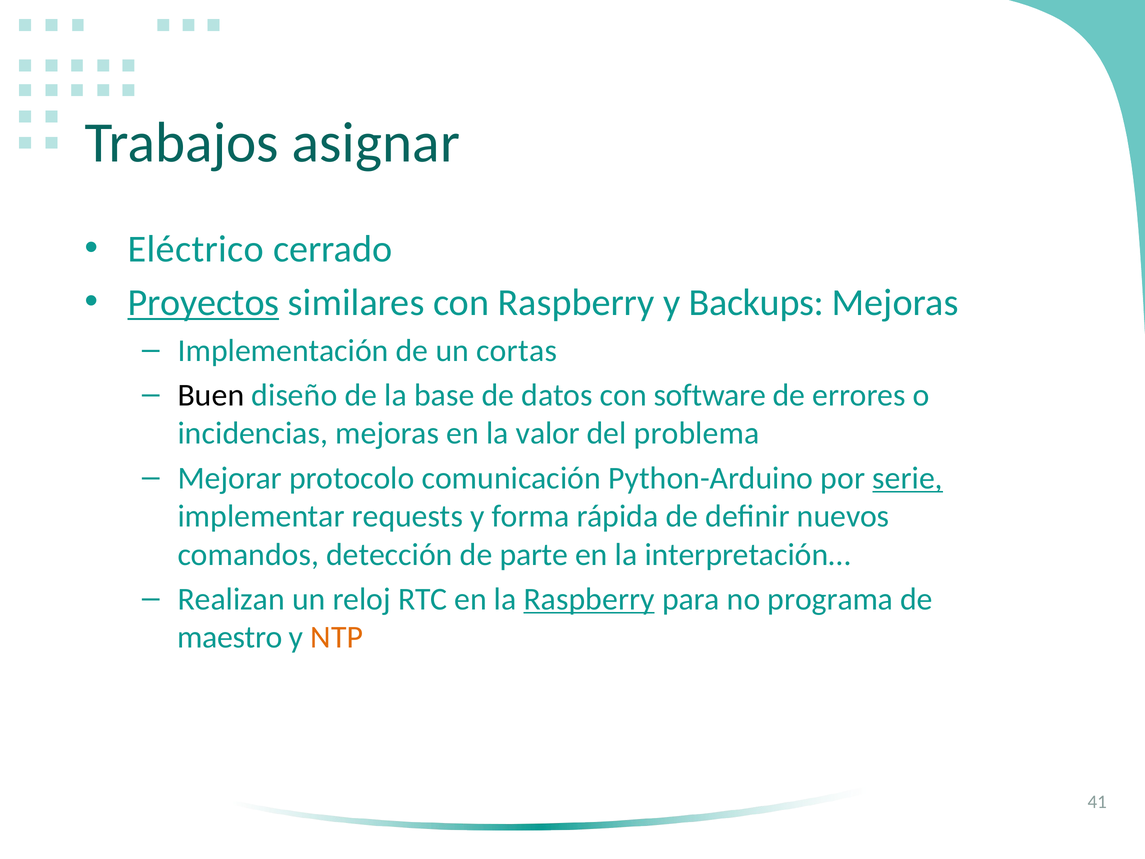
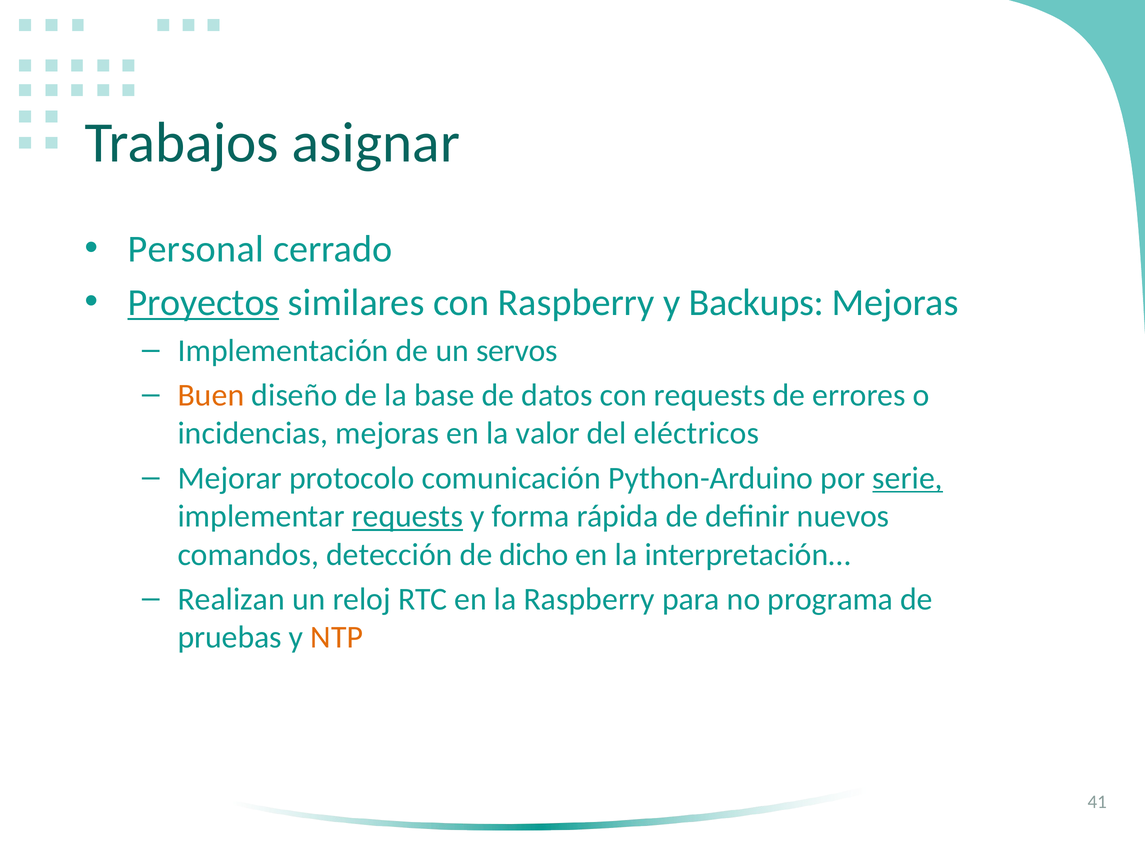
Eléctrico: Eléctrico -> Personal
cortas: cortas -> servos
Buen colour: black -> orange
con software: software -> requests
problema: problema -> eléctricos
requests at (407, 516) underline: none -> present
parte: parte -> dicho
Raspberry at (589, 599) underline: present -> none
maestro: maestro -> pruebas
